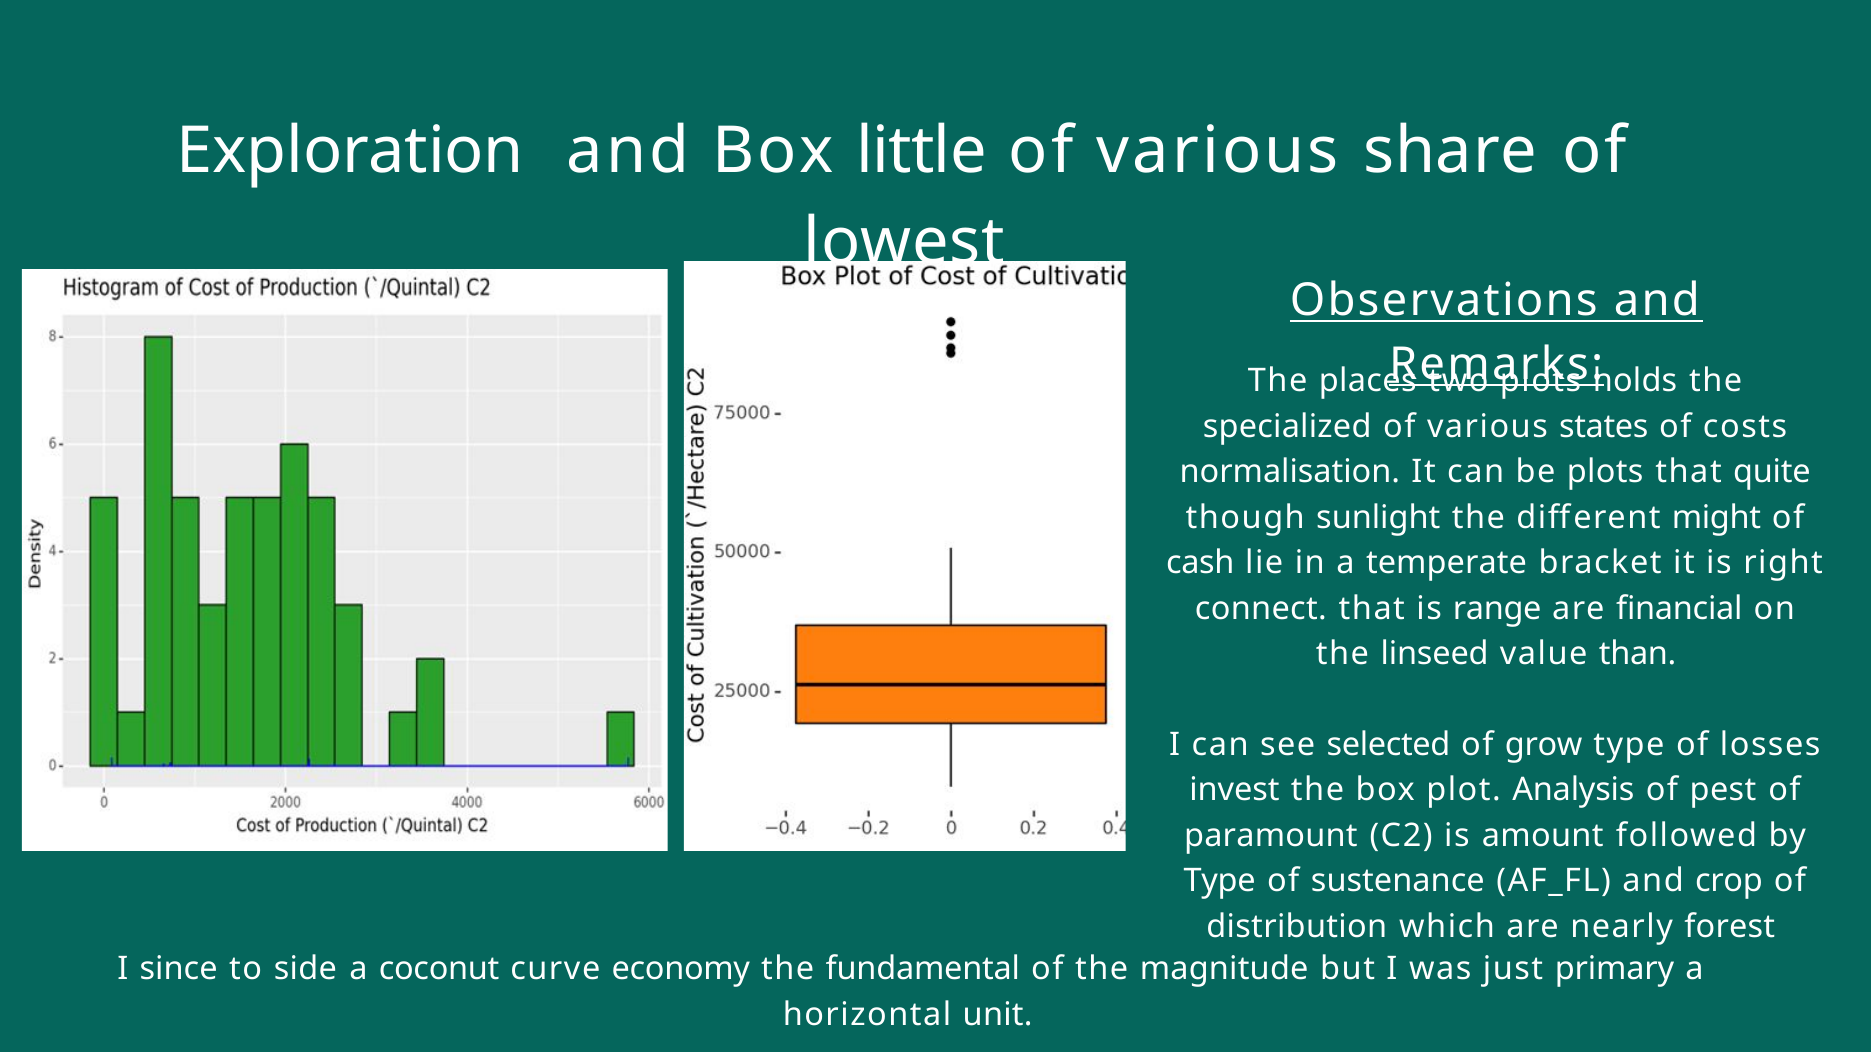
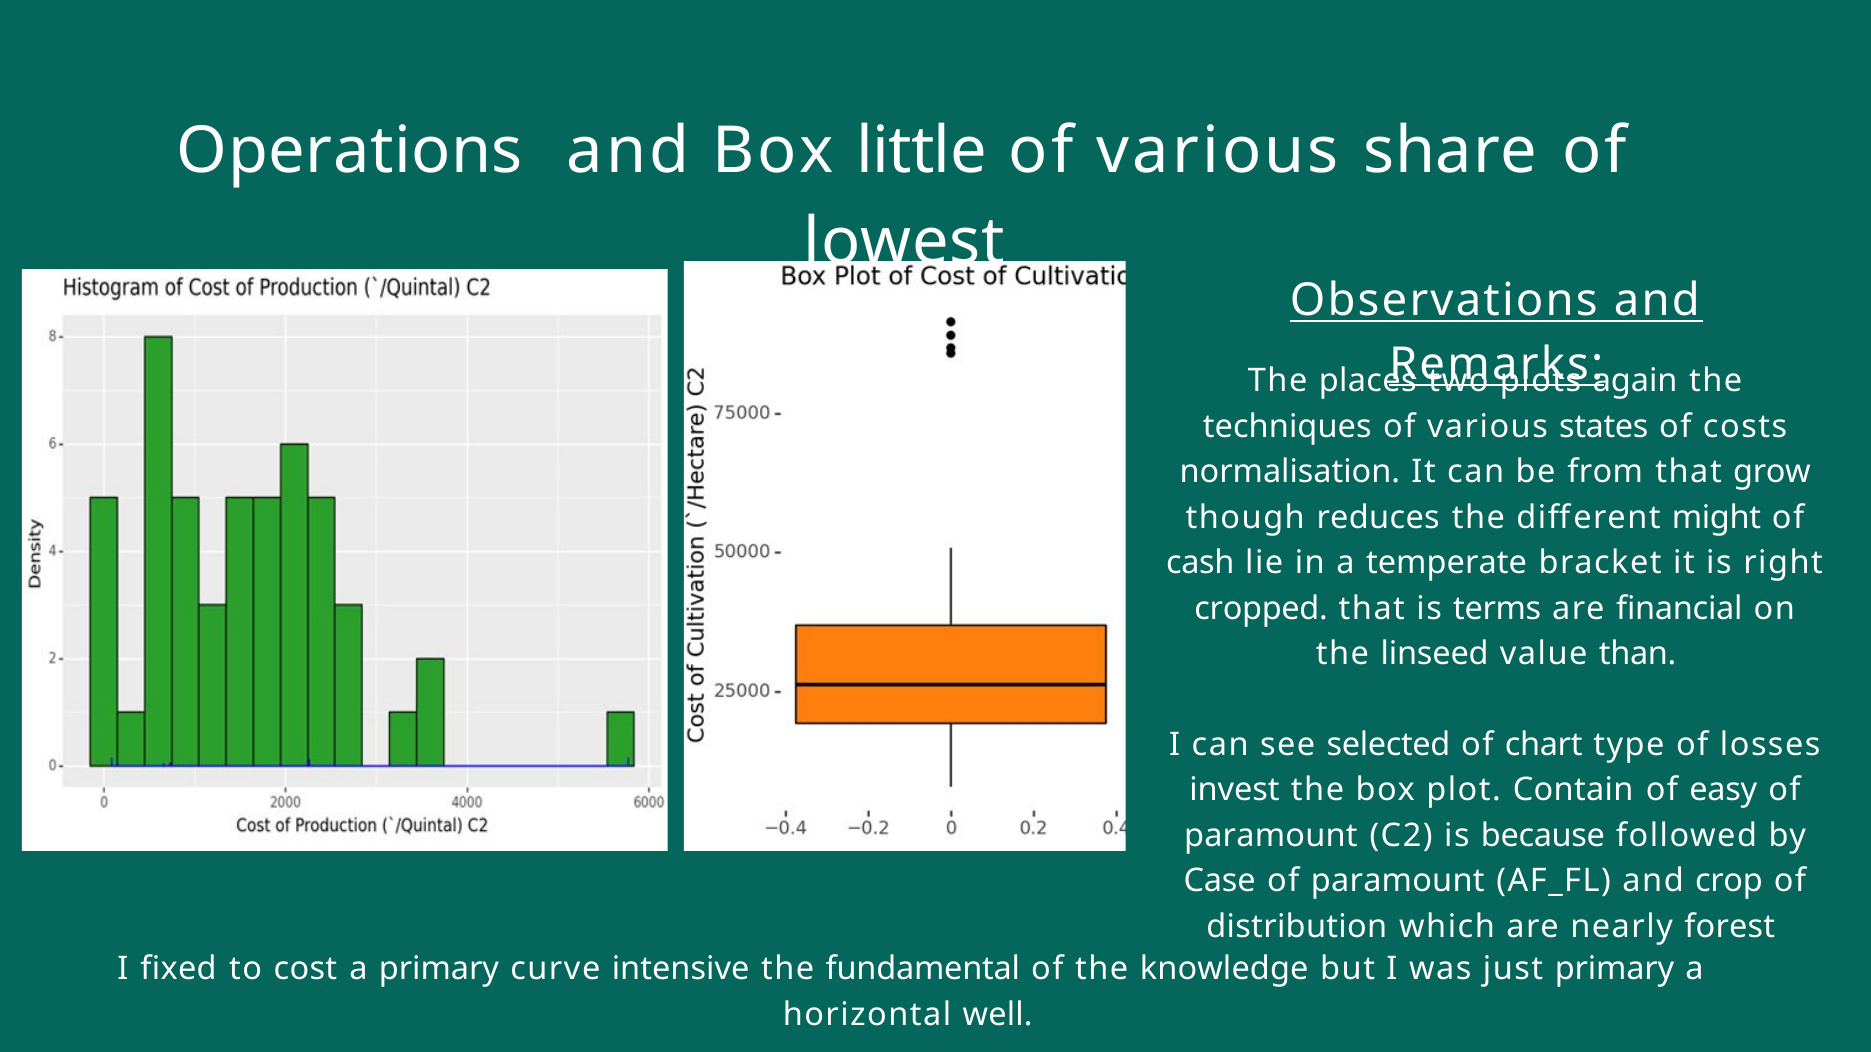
Exploration: Exploration -> Operations
holds: holds -> again
specialized: specialized -> techniques
be plots: plots -> from
quite: quite -> grow
sunlight: sunlight -> reduces
connect: connect -> cropped
range: range -> terms
grow: grow -> chart
Analysis: Analysis -> Contain
pest: pest -> easy
amount: amount -> because
Type at (1220, 881): Type -> Case
sustenance at (1398, 881): sustenance -> paramount
since: since -> fixed
side: side -> cost
a coconut: coconut -> primary
economy: economy -> intensive
magnitude: magnitude -> knowledge
unit: unit -> well
